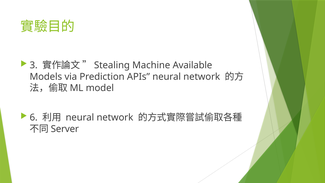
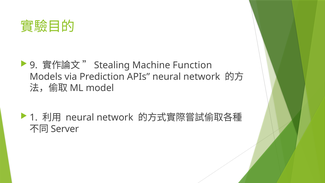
3: 3 -> 9
Available: Available -> Function
6: 6 -> 1
